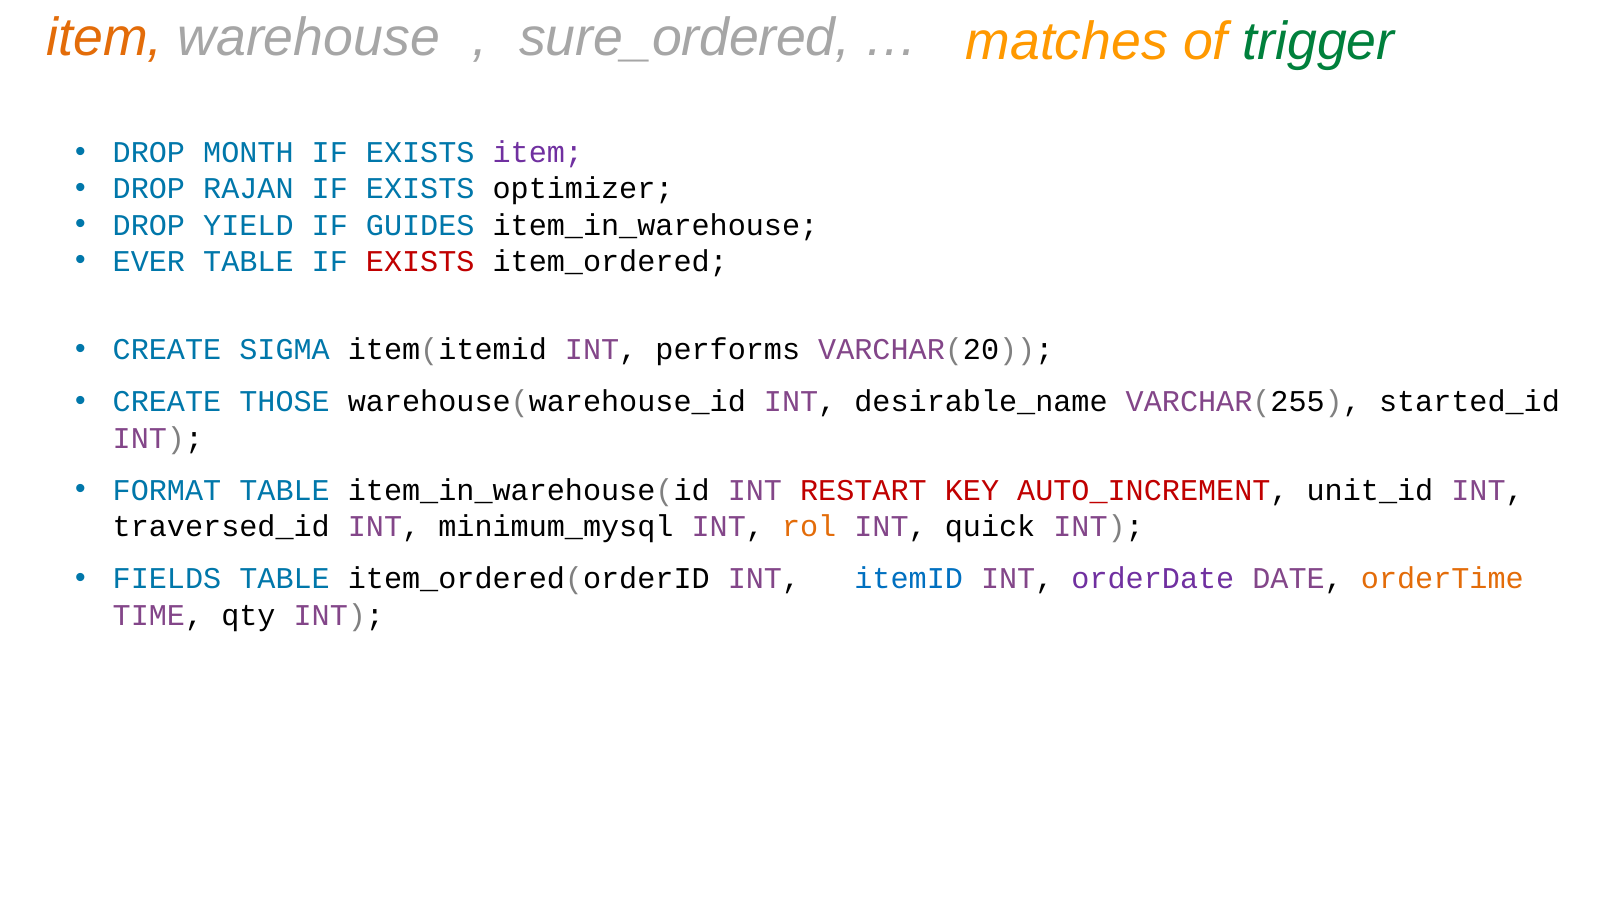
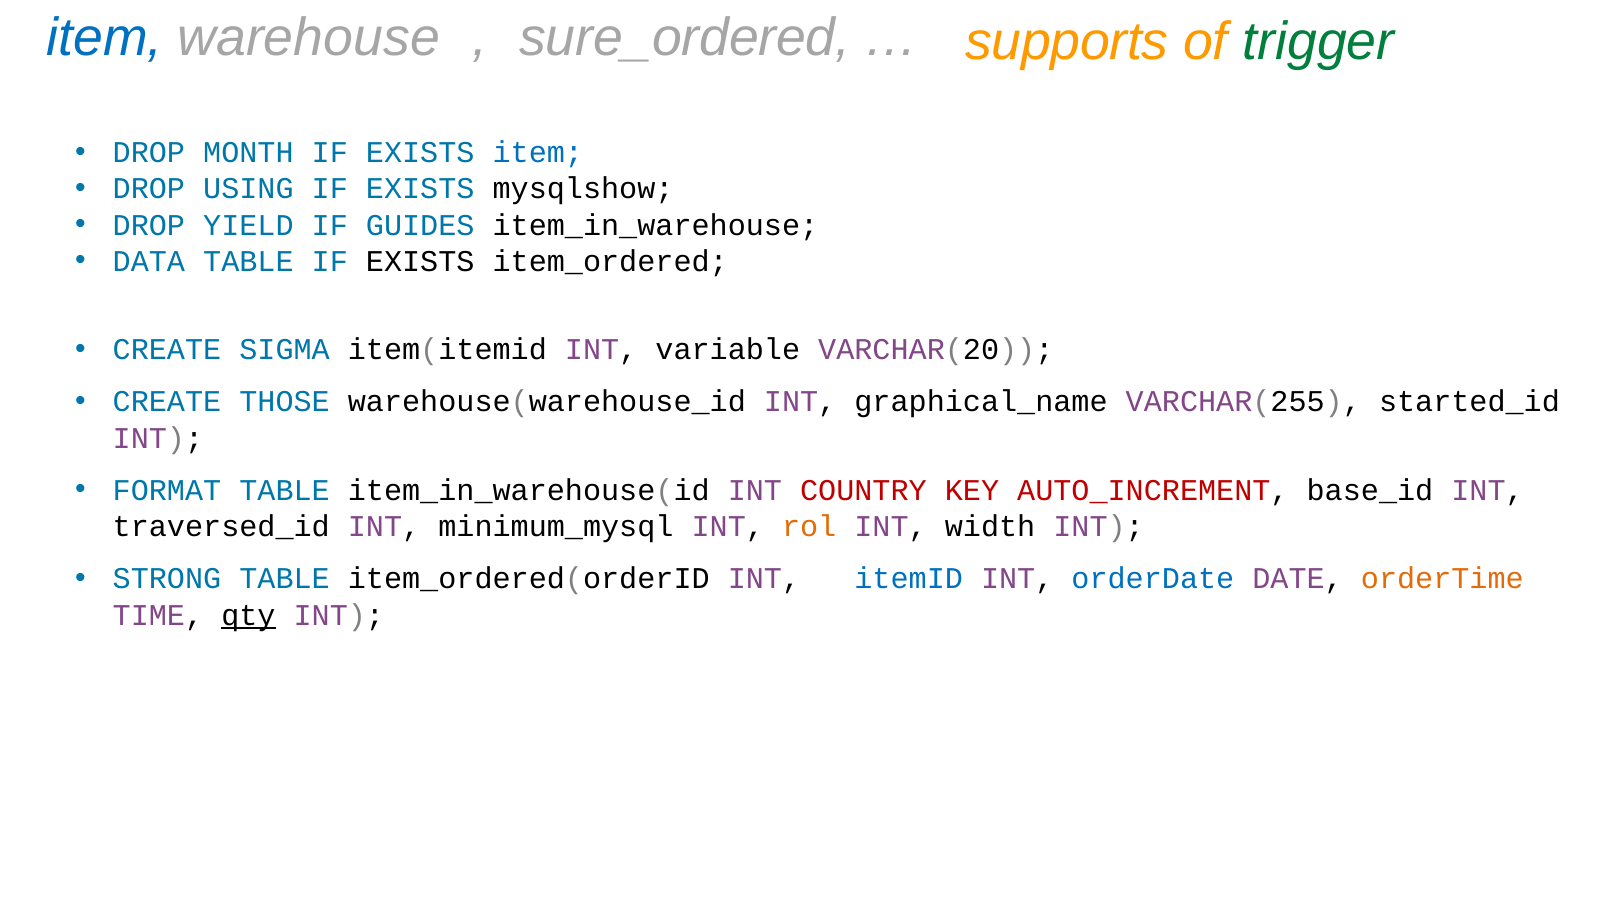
item at (105, 38) colour: orange -> blue
matches: matches -> supports
item at (538, 153) colour: purple -> blue
RAJAN: RAJAN -> USING
optimizer: optimizer -> mysqlshow
EVER: EVER -> DATA
EXISTS at (420, 261) colour: red -> black
performs: performs -> variable
desirable_name: desirable_name -> graphical_name
RESTART: RESTART -> COUNTRY
unit_id: unit_id -> base_id
quick: quick -> width
FIELDS: FIELDS -> STRONG
orderDate colour: purple -> blue
qty underline: none -> present
